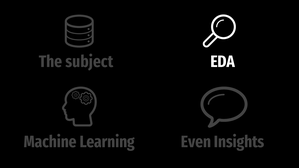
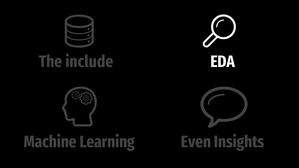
subject: subject -> include
